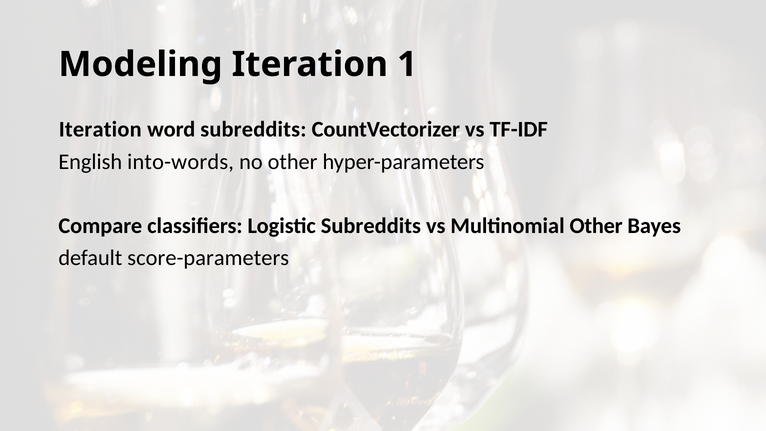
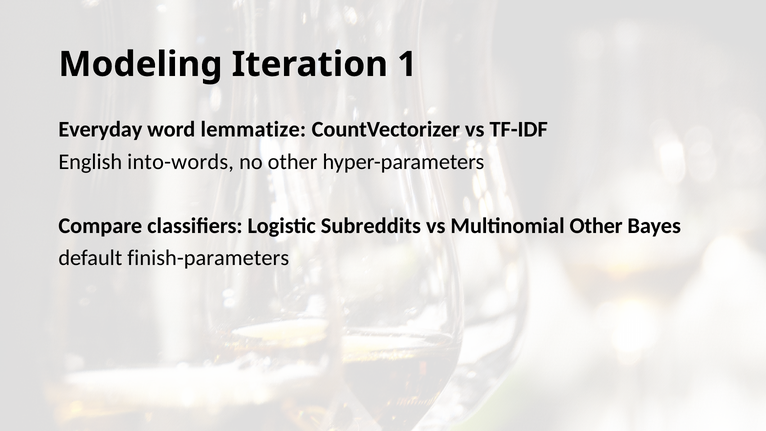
Iteration at (100, 130): Iteration -> Everyday
word subreddits: subreddits -> lemmatize
score-parameters: score-parameters -> finish-parameters
